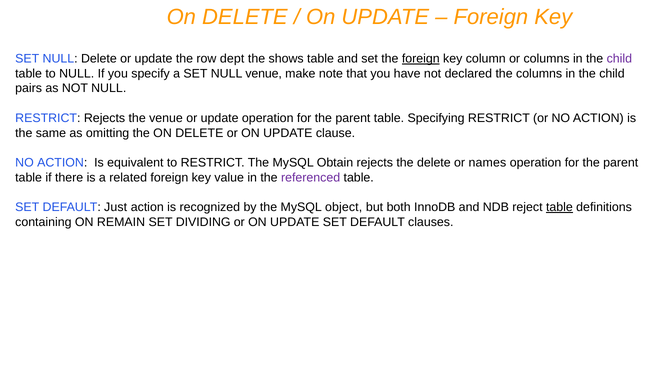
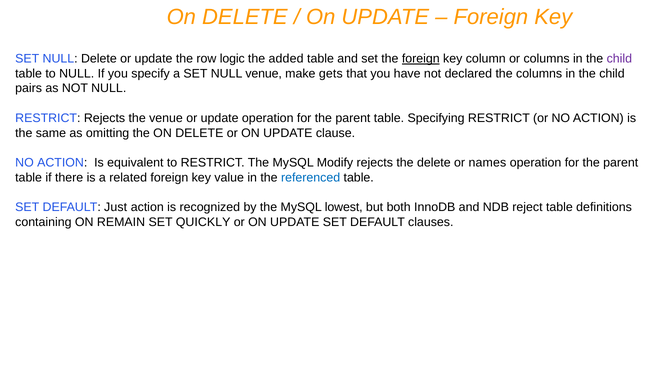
dept: dept -> logic
shows: shows -> added
note: note -> gets
Obtain: Obtain -> Modify
referenced colour: purple -> blue
object: object -> lowest
table at (559, 207) underline: present -> none
DIVIDING: DIVIDING -> QUICKLY
